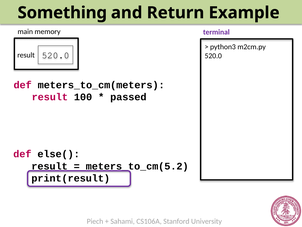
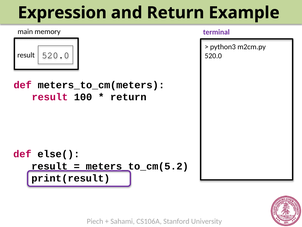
Something: Something -> Expression
passed at (128, 97): passed -> return
